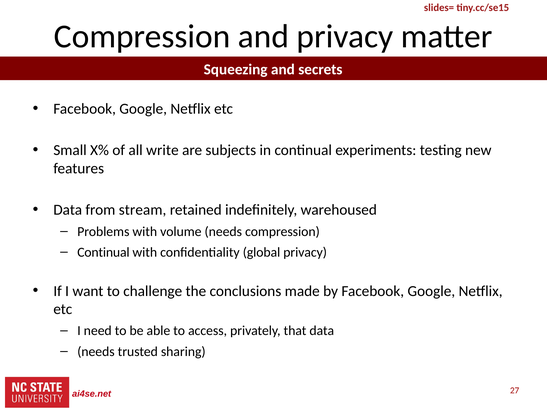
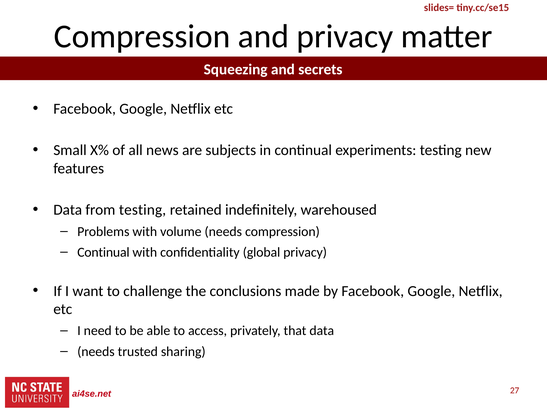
write: write -> news
from stream: stream -> testing
